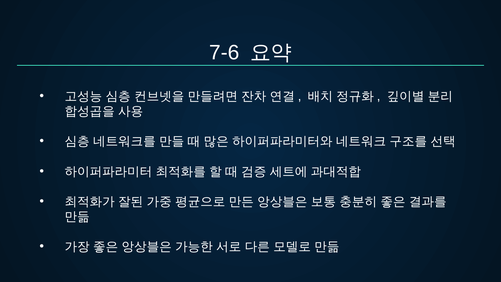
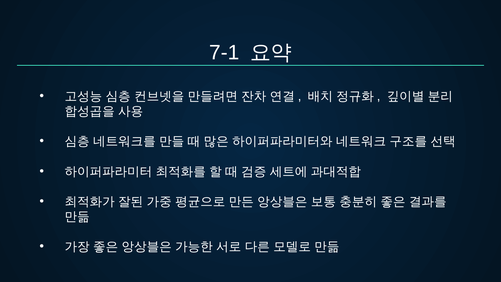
7-6: 7-6 -> 7-1
